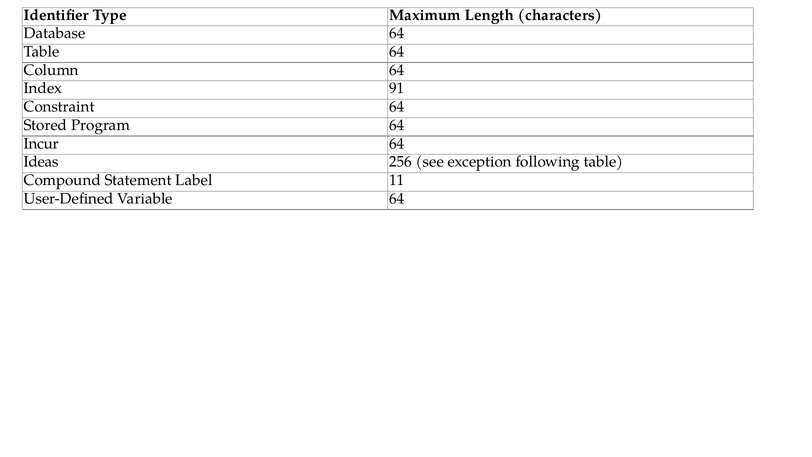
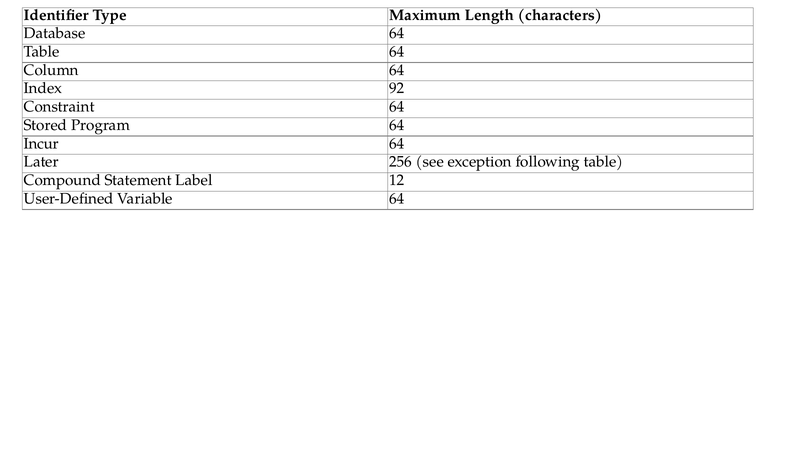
91: 91 -> 92
Ideas: Ideas -> Later
11: 11 -> 12
